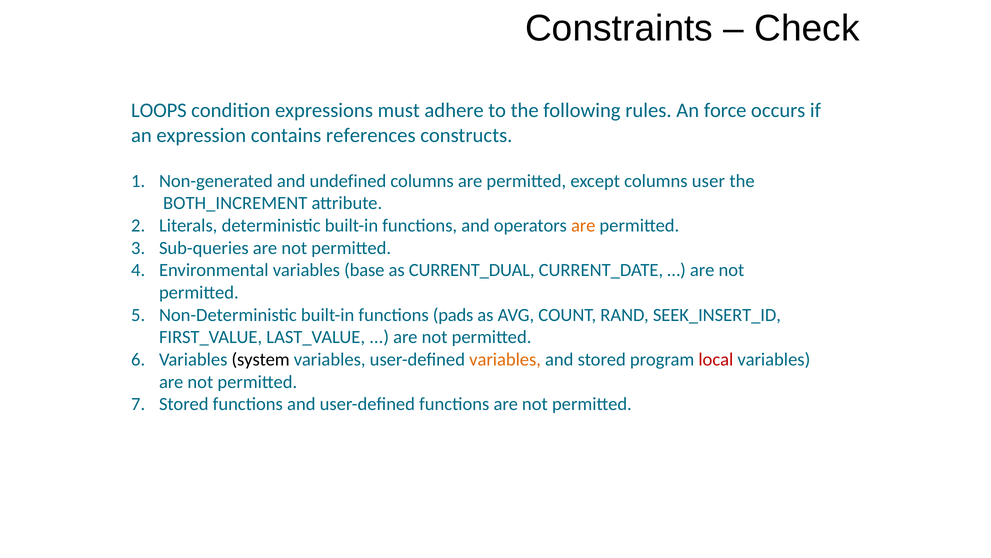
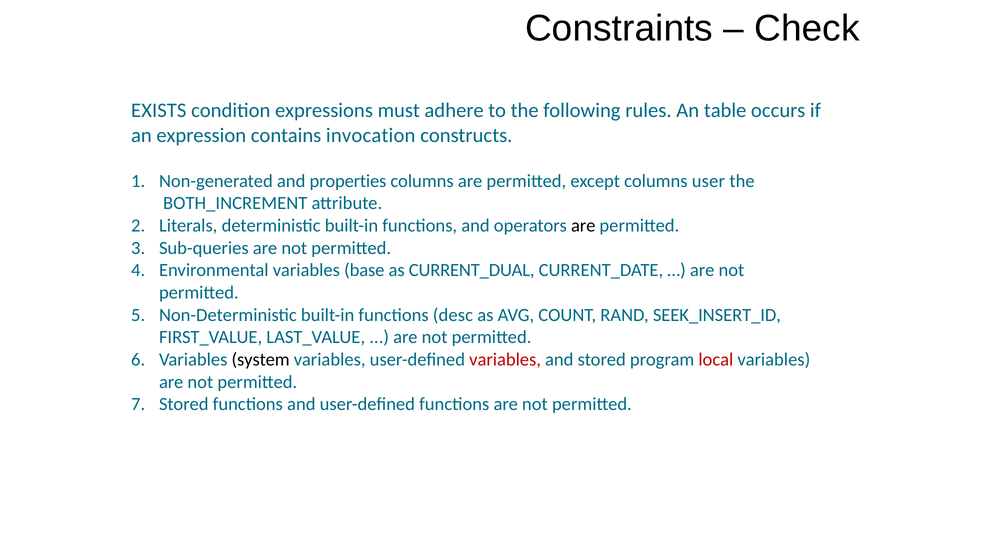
LOOPS: LOOPS -> EXISTS
force: force -> table
references: references -> invocation
undefined: undefined -> properties
are at (583, 225) colour: orange -> black
pads: pads -> desc
variables at (505, 359) colour: orange -> red
